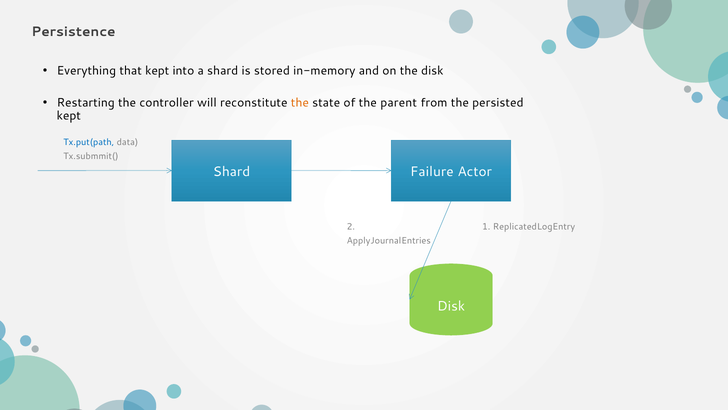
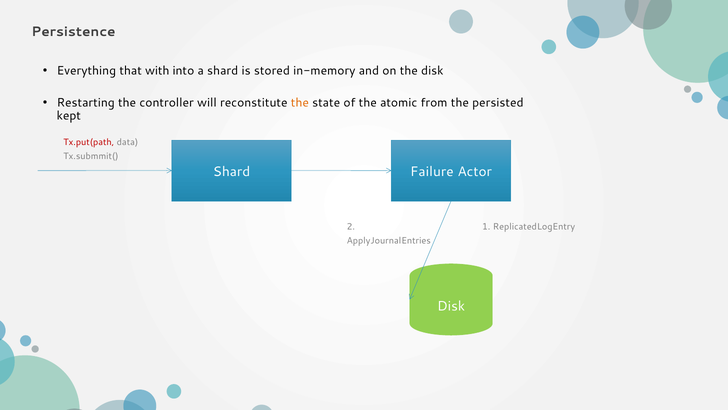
that kept: kept -> with
parent: parent -> atomic
Tx.put(path colour: blue -> red
